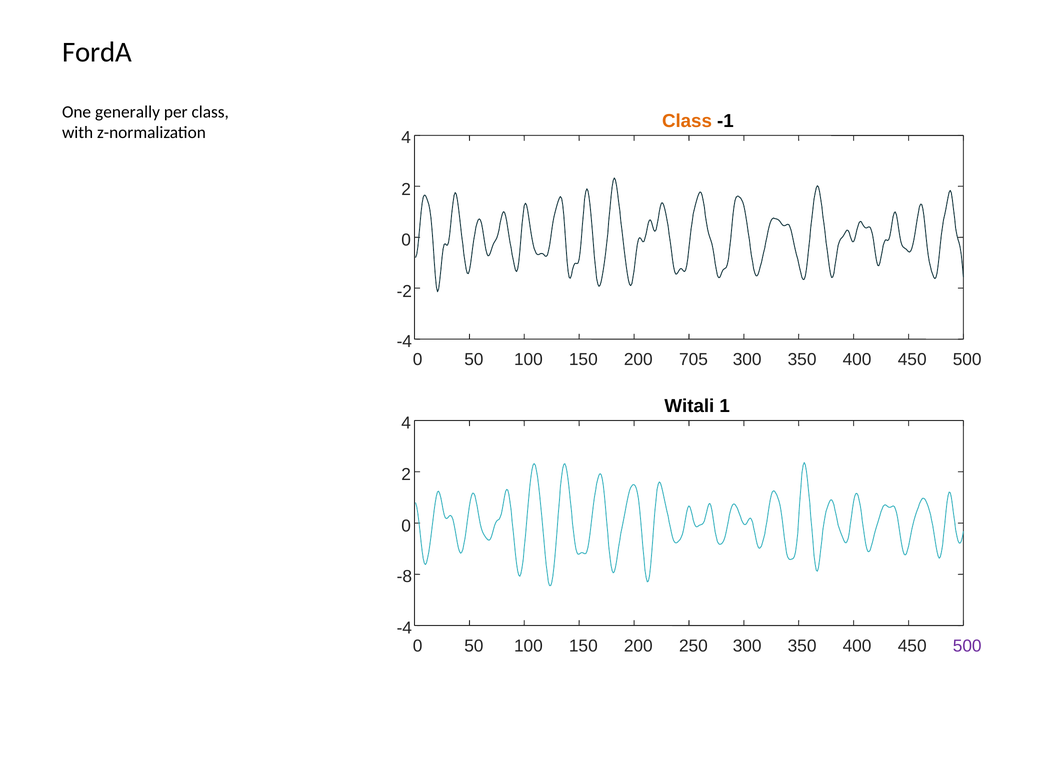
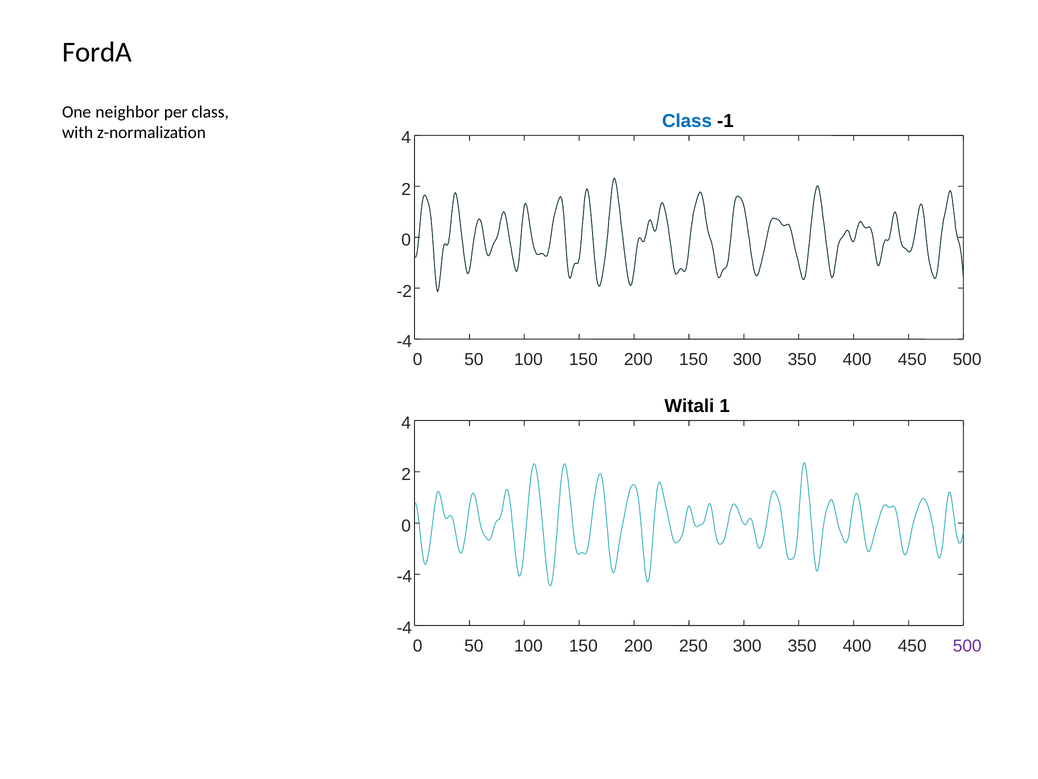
generally: generally -> neighbor
Class at (687, 121) colour: orange -> blue
200 705: 705 -> 150
-8 at (404, 576): -8 -> -4
